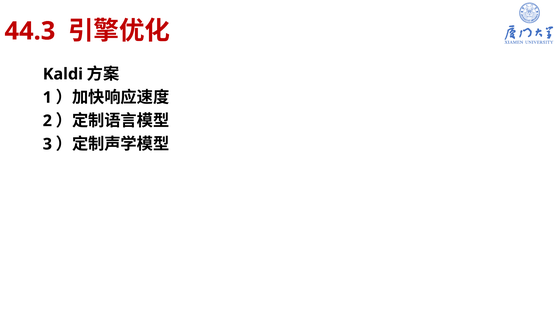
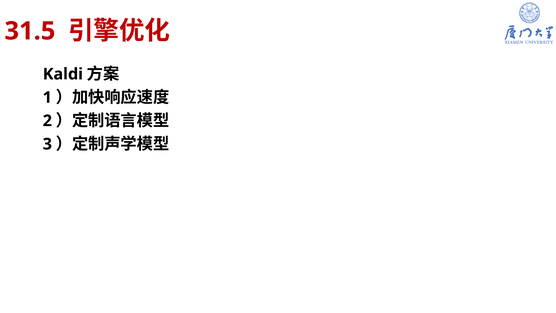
44.3: 44.3 -> 31.5
